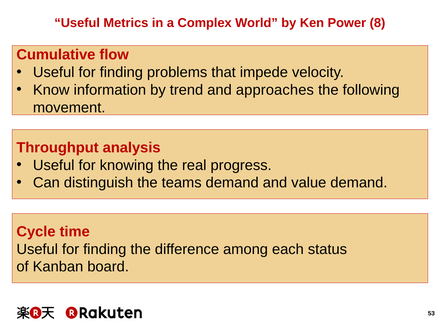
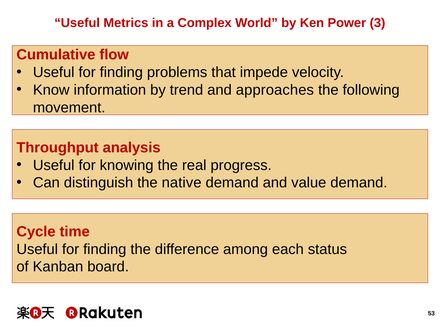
8: 8 -> 3
teams: teams -> native
